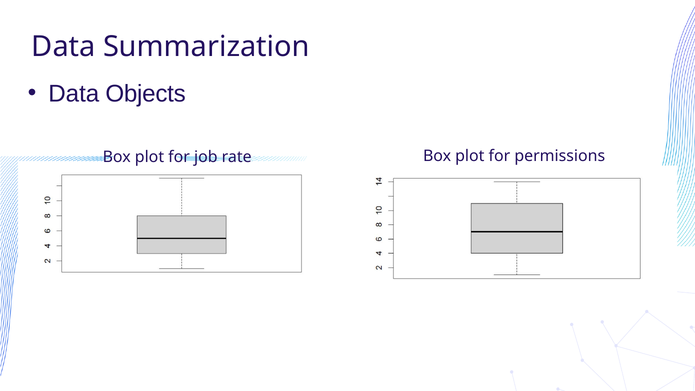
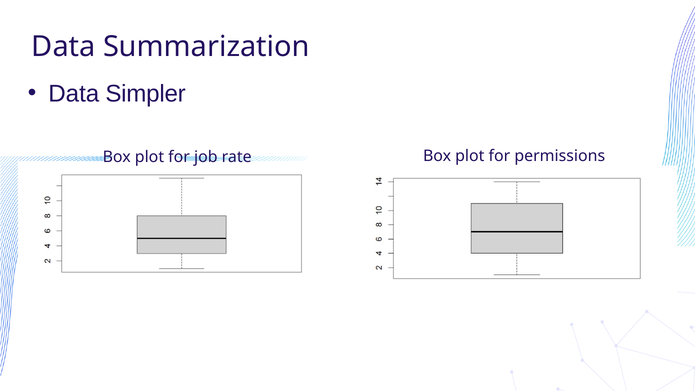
Objects: Objects -> Simpler
